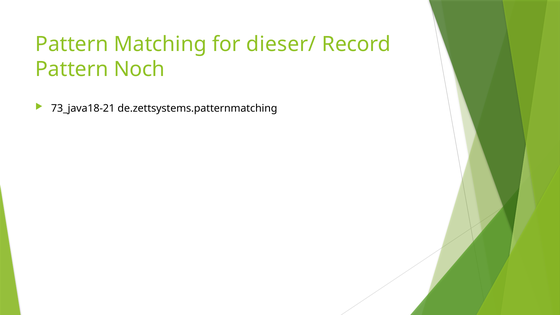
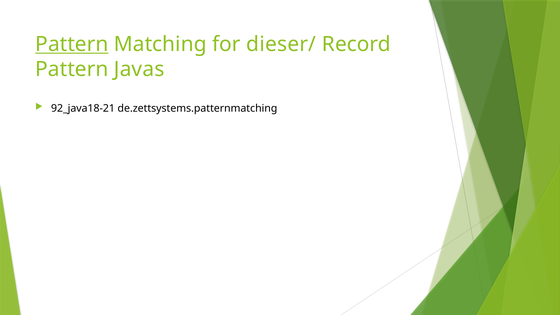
Pattern at (72, 44) underline: none -> present
Noch: Noch -> Javas
73_java18-21: 73_java18-21 -> 92_java18-21
